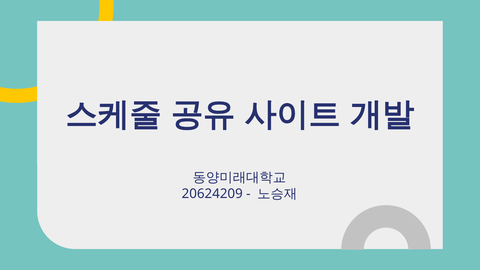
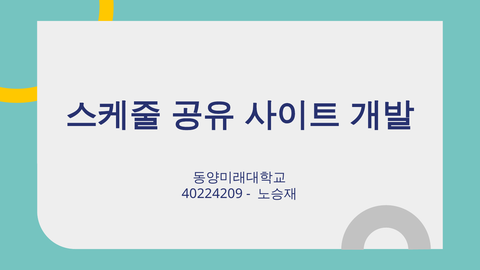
20624209: 20624209 -> 40224209
